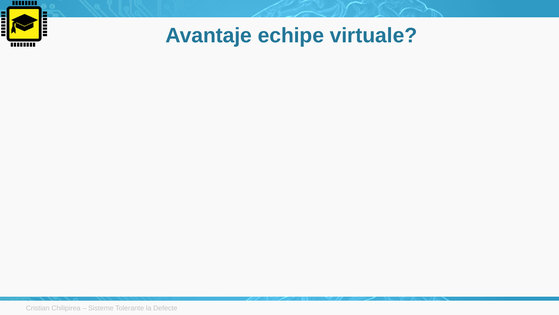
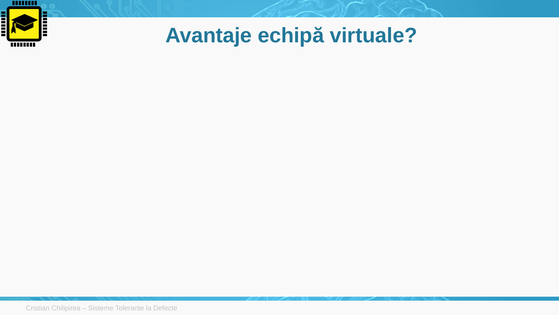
echipe: echipe -> echipă
